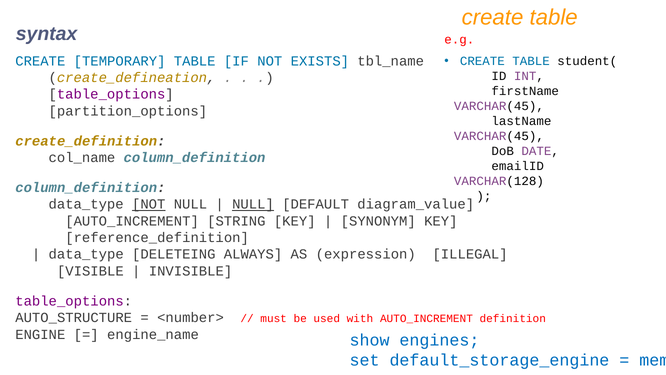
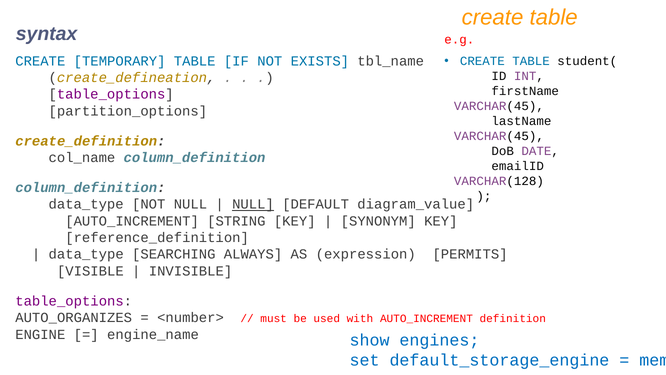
NOT at (149, 204) underline: present -> none
DELETEING: DELETEING -> SEARCHING
ILLEGAL: ILLEGAL -> PERMITS
AUTO_STRUCTURE: AUTO_STRUCTURE -> AUTO_ORGANIZES
